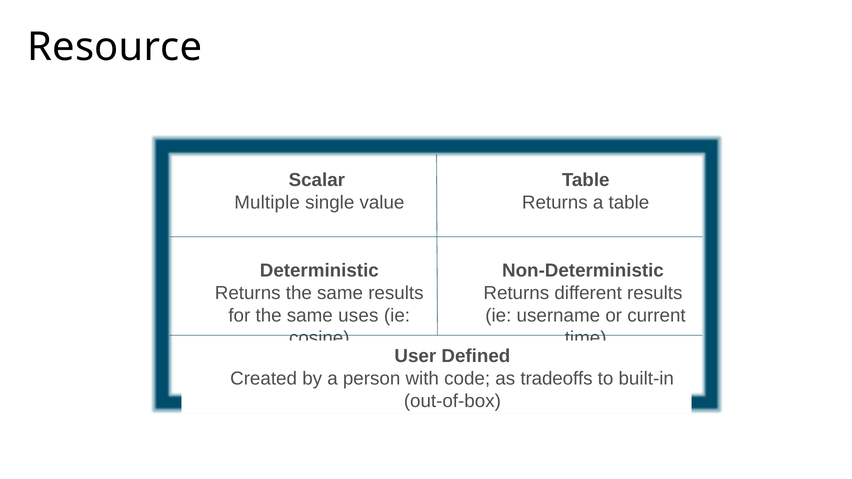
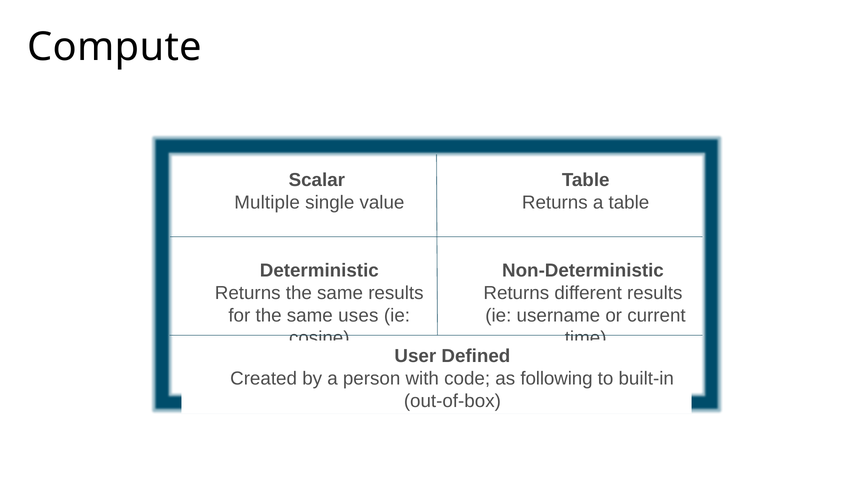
Resource: Resource -> Compute
tradeoffs: tradeoffs -> following
